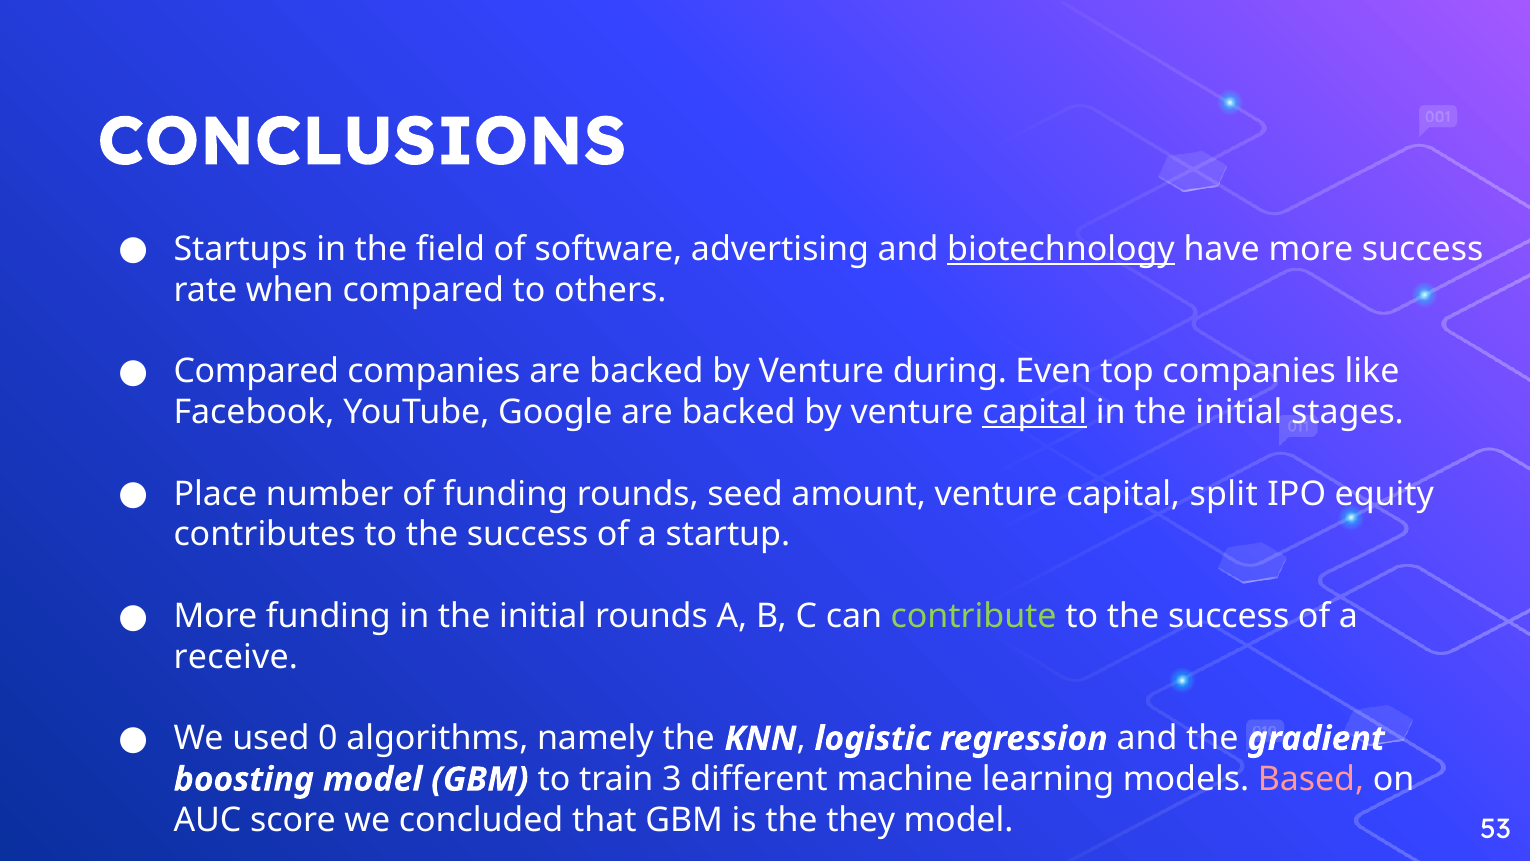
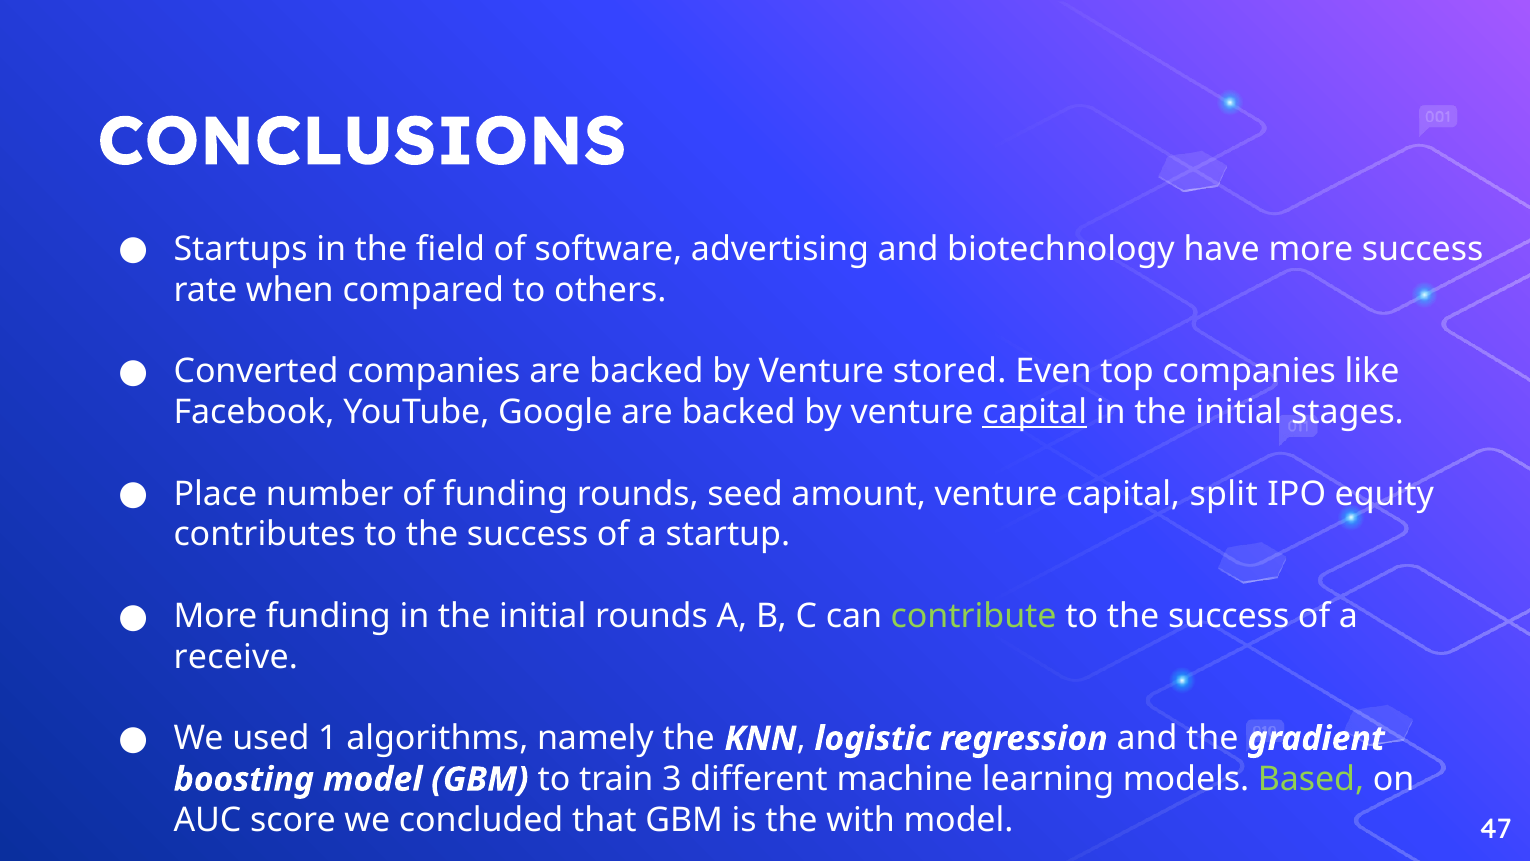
biotechnology underline: present -> none
Compared at (256, 371): Compared -> Converted
during: during -> stored
0: 0 -> 1
Based colour: pink -> light green
they: they -> with
53: 53 -> 47
